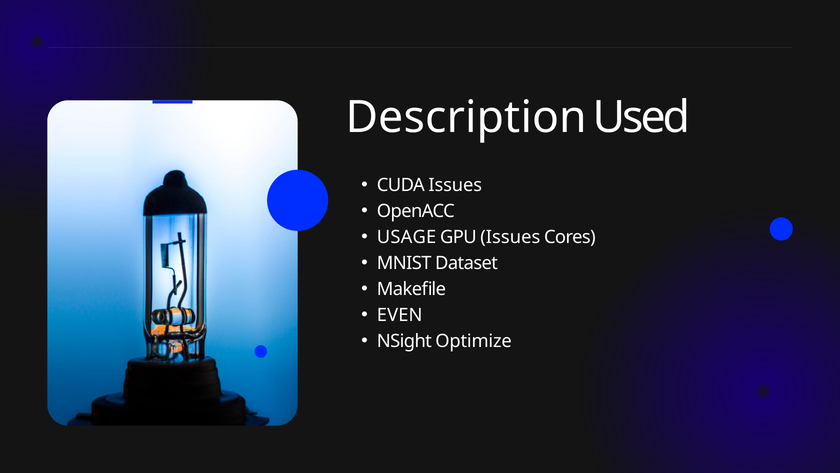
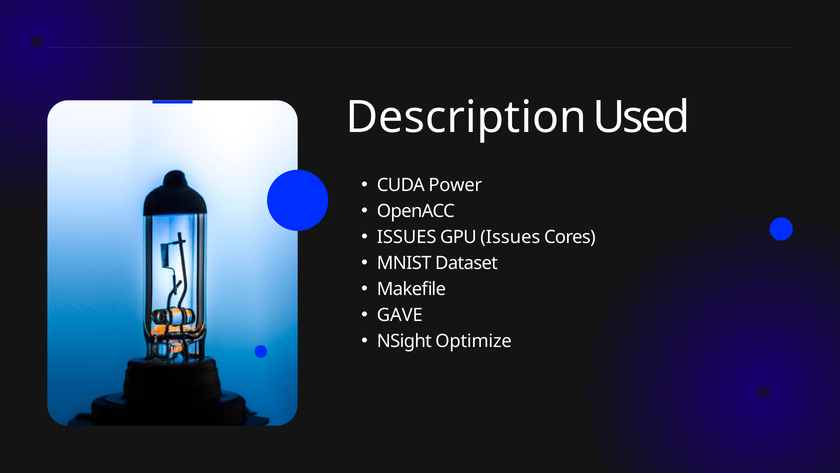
CUDA Issues: Issues -> Power
USAGE at (407, 237): USAGE -> ISSUES
EVEN: EVEN -> GAVE
